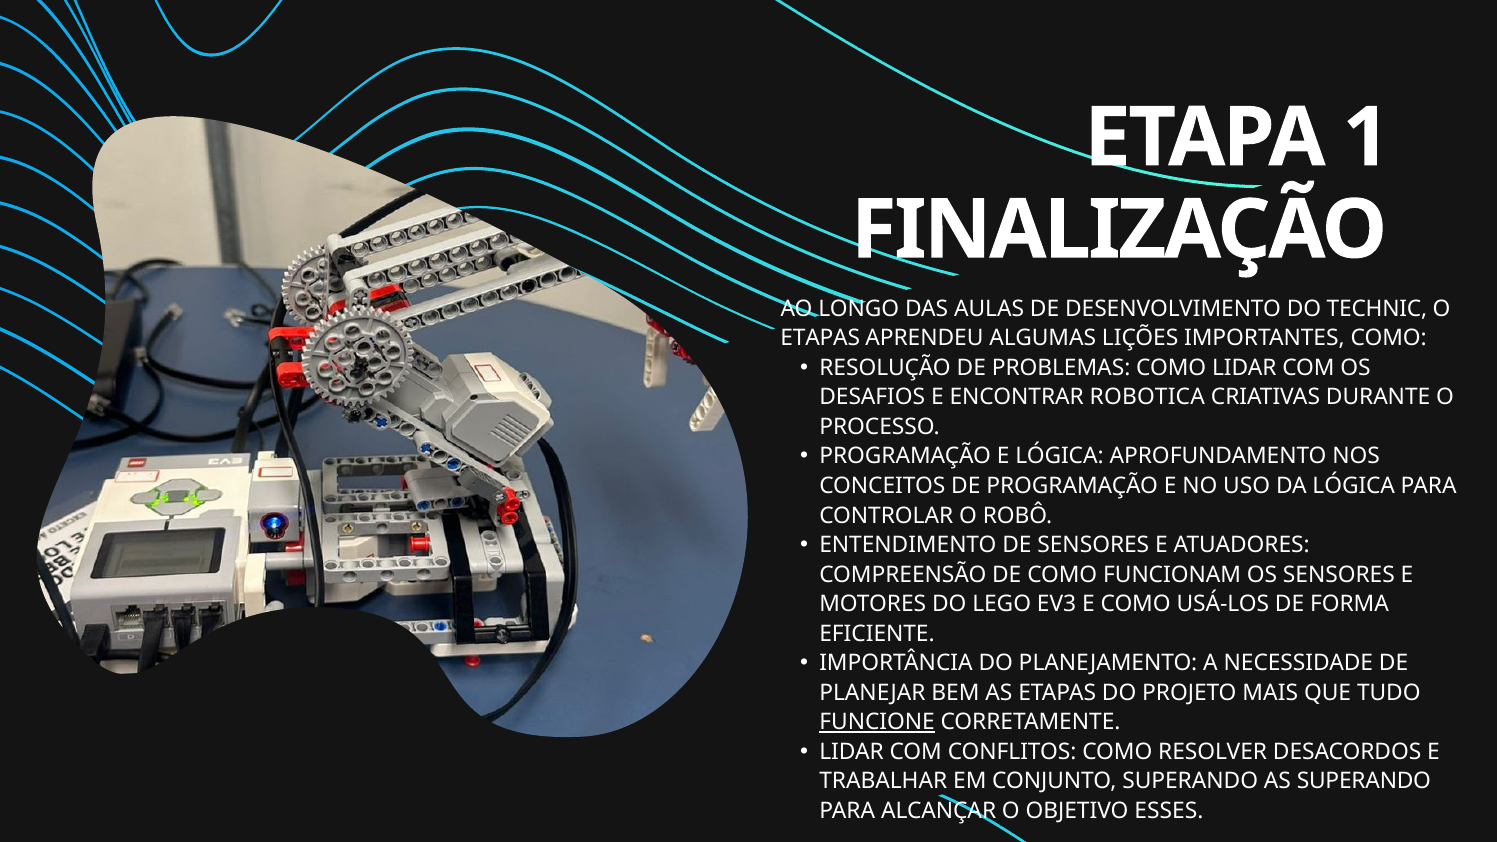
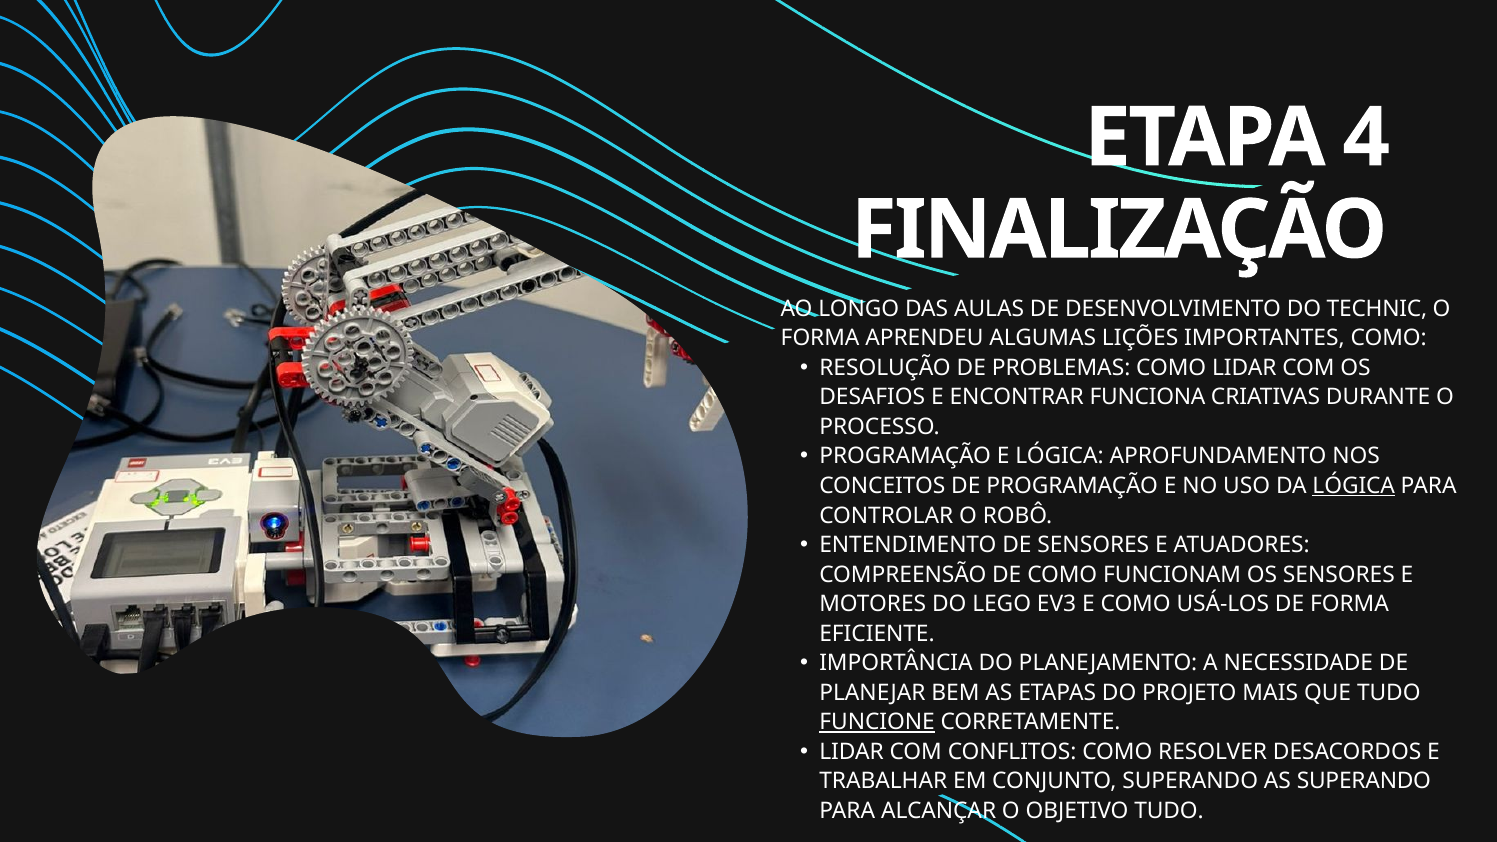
1: 1 -> 4
ETAPAS at (820, 338): ETAPAS -> FORMA
ROBOTICA: ROBOTICA -> FUNCIONA
LÓGICA at (1354, 486) underline: none -> present
OBJETIVO ESSES: ESSES -> TUDO
